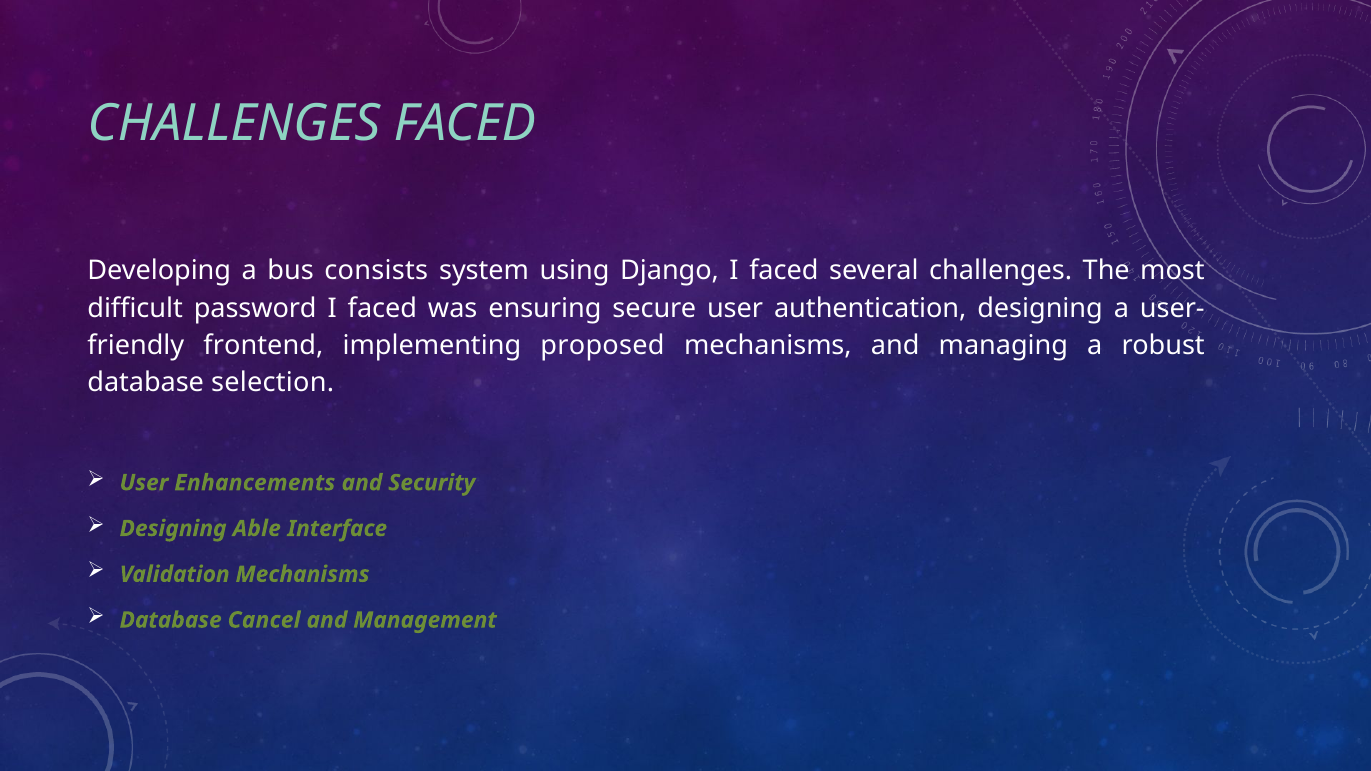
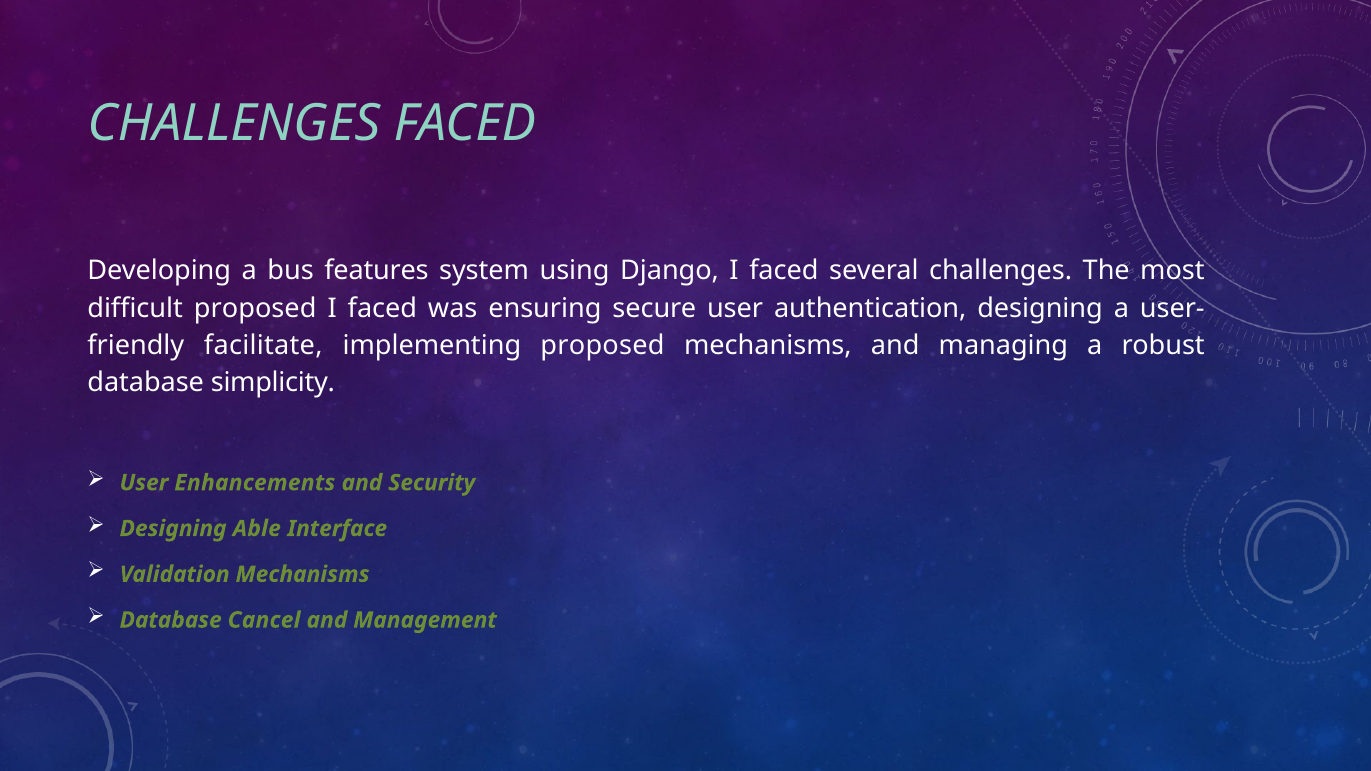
consists: consists -> features
difficult password: password -> proposed
frontend: frontend -> facilitate
selection: selection -> simplicity
